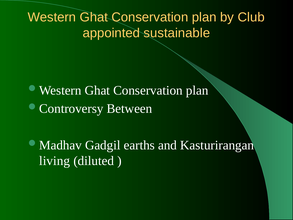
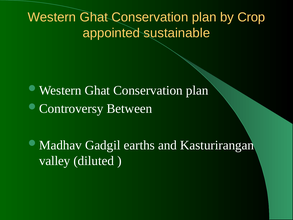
Club: Club -> Crop
living: living -> valley
